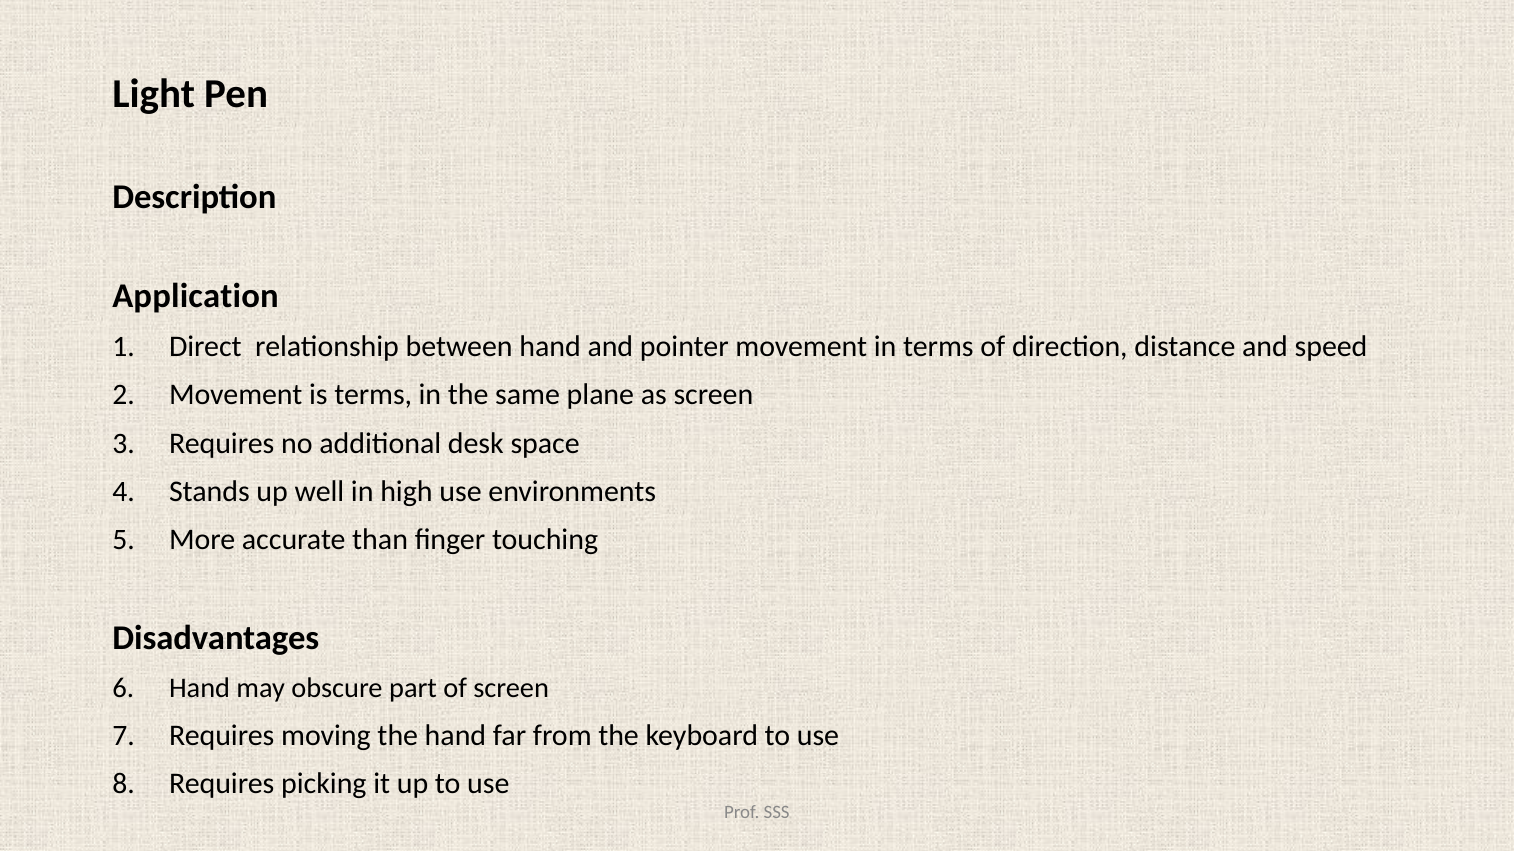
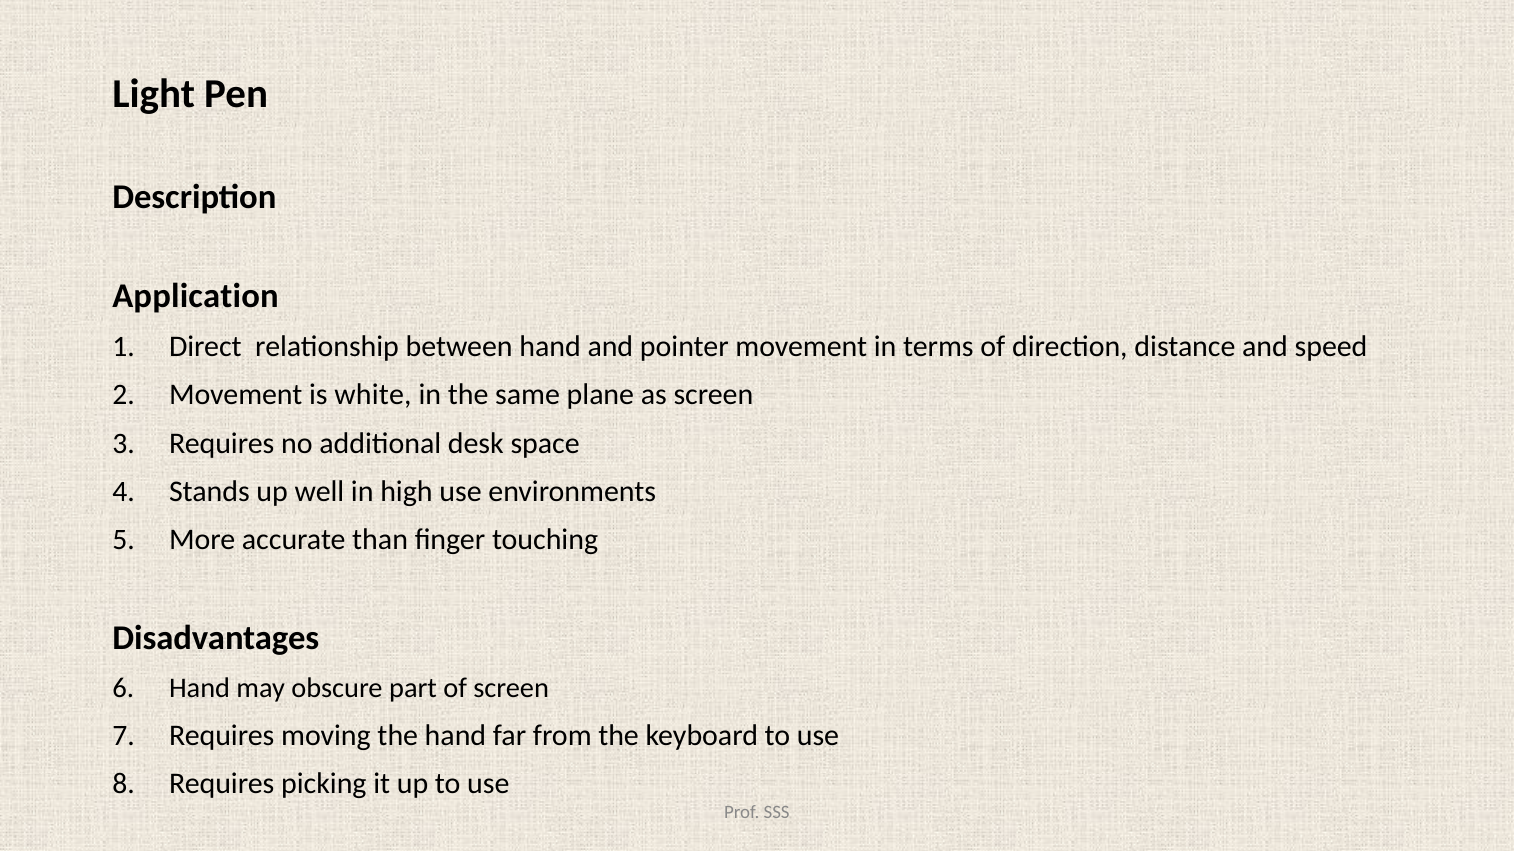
is terms: terms -> white
